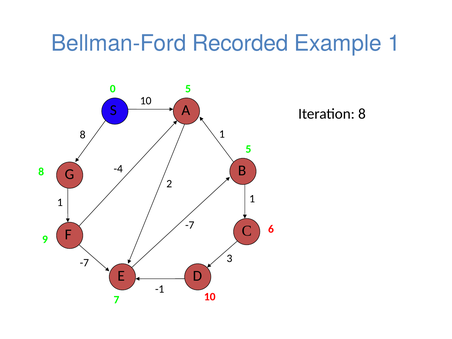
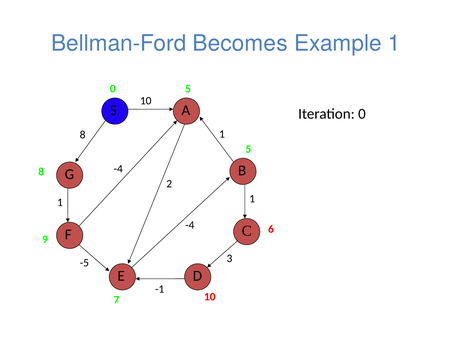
Recorded: Recorded -> Becomes
Iteration 8: 8 -> 0
-7 at (190, 225): -7 -> -4
-7 at (84, 263): -7 -> -5
